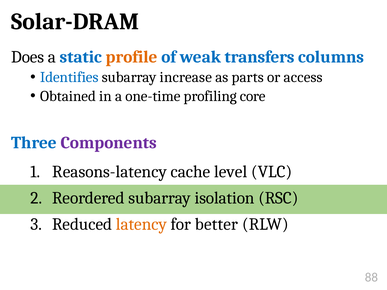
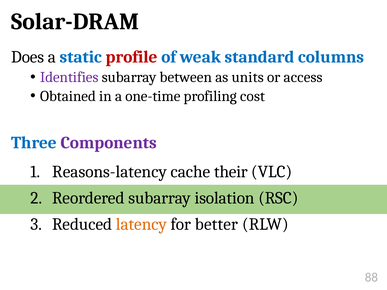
profile colour: orange -> red
transfers: transfers -> standard
Identifies colour: blue -> purple
increase: increase -> between
parts: parts -> units
core: core -> cost
level: level -> their
